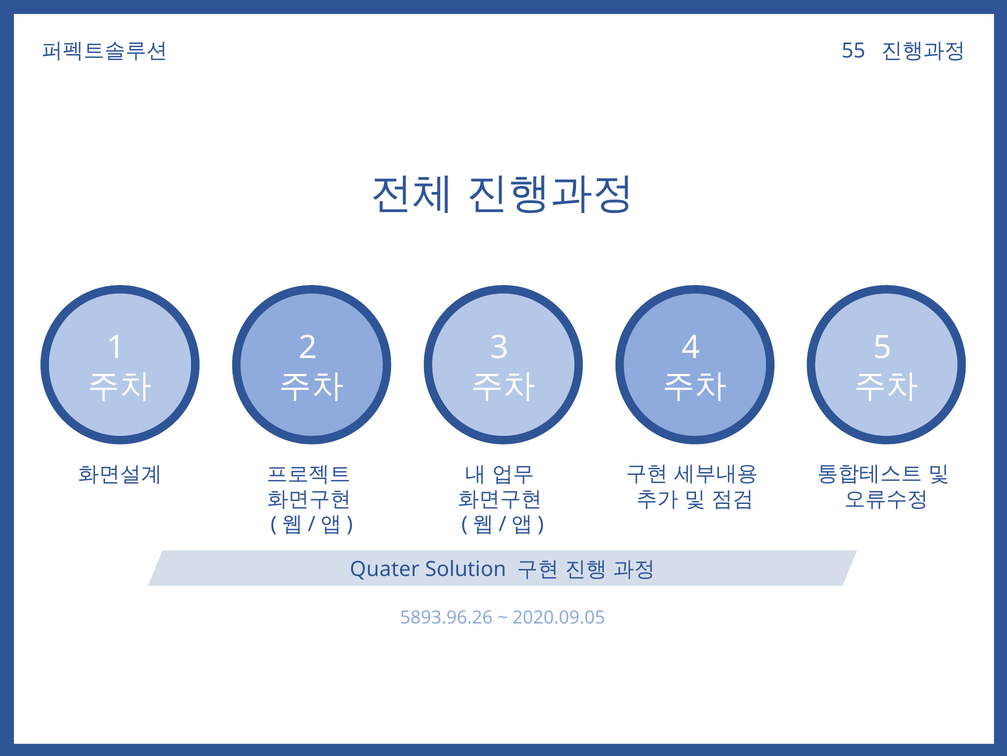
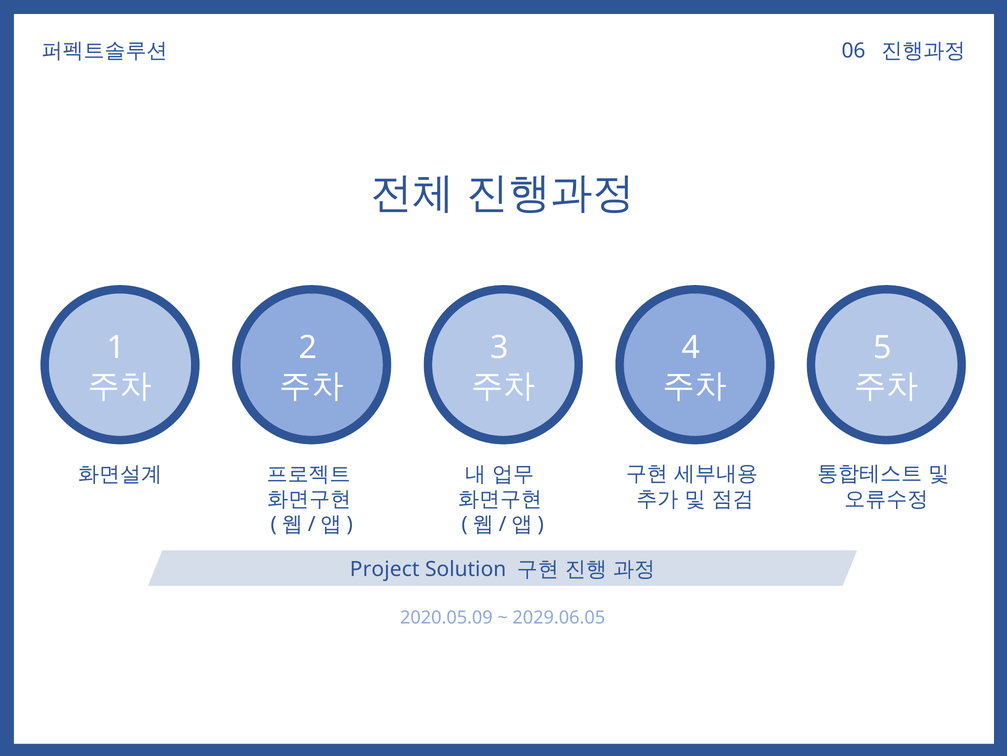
55: 55 -> 06
Quater: Quater -> Project
5893.96.26: 5893.96.26 -> 2020.05.09
2020.09.05: 2020.09.05 -> 2029.06.05
